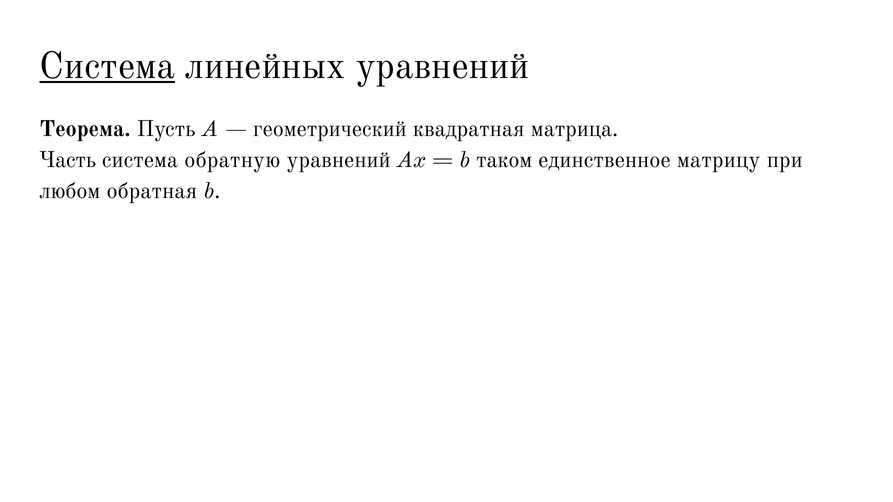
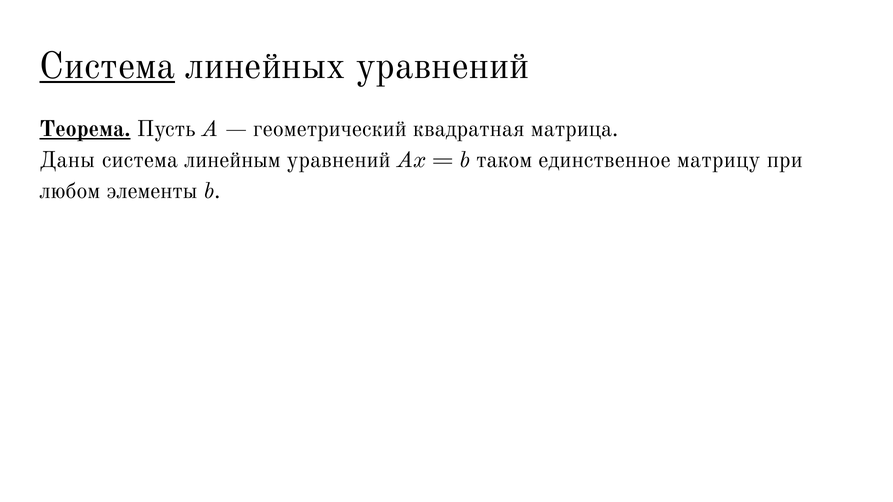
Теорема underline: none -> present
Часть: Часть -> Даны
обратную: обратную -> линейным
обратная: обратная -> элементы
